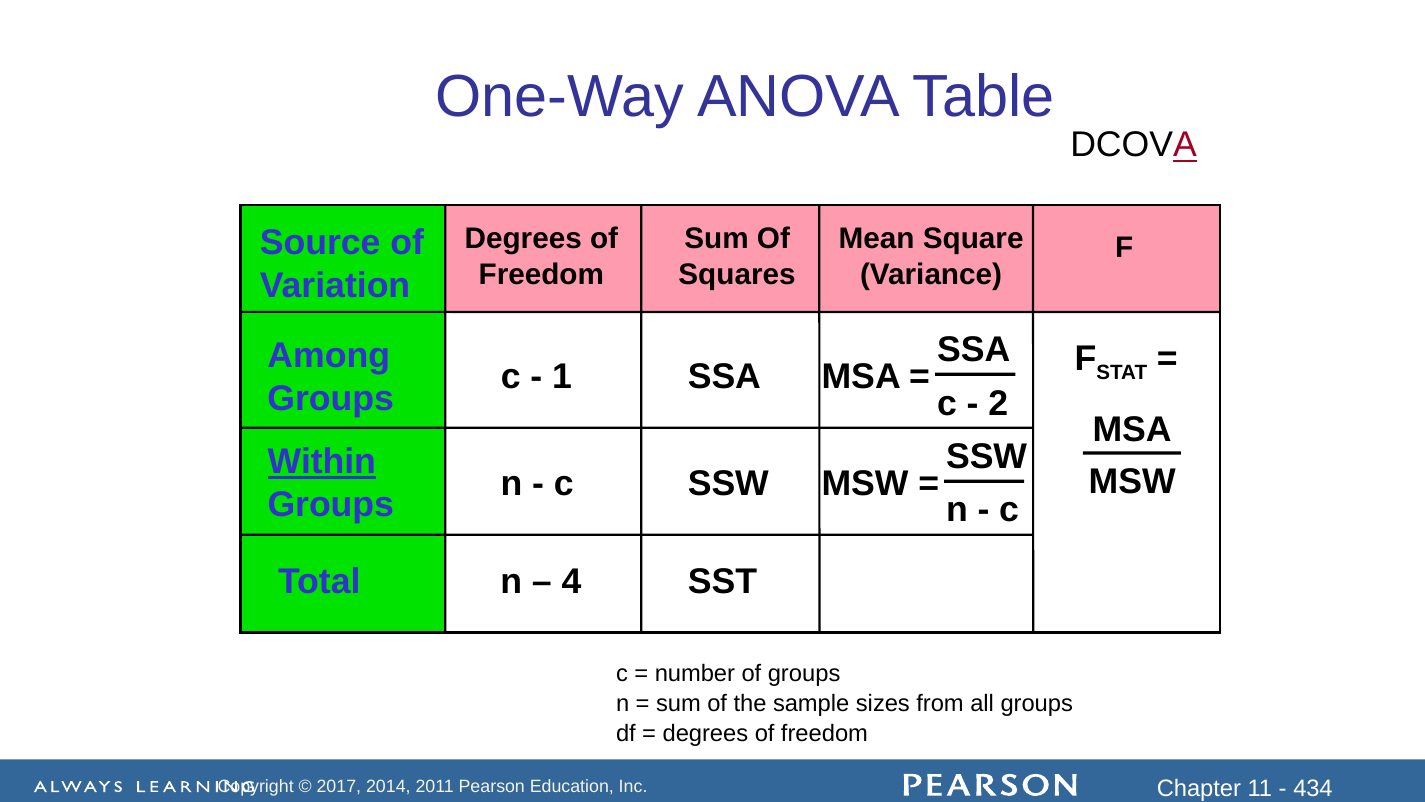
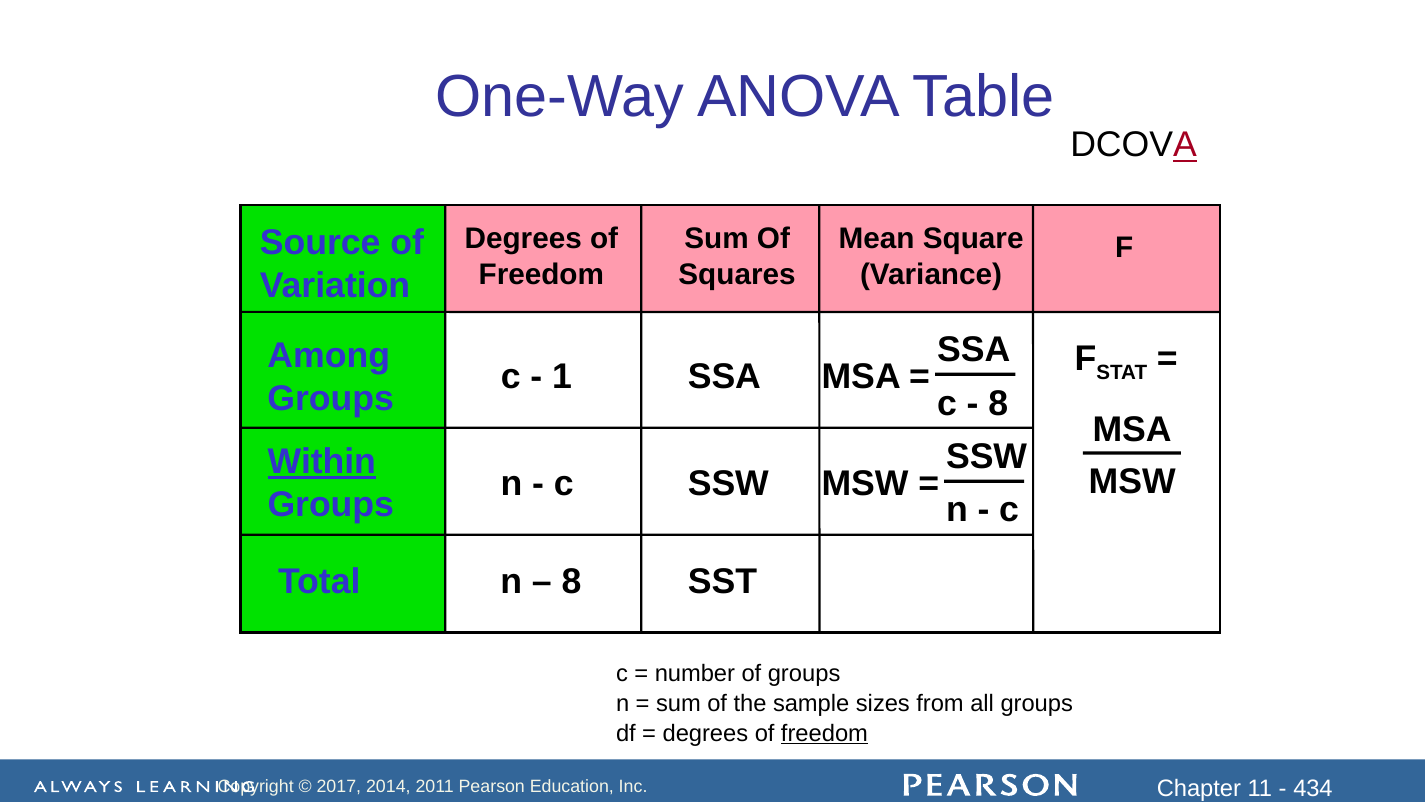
2 at (998, 403): 2 -> 8
4 at (572, 581): 4 -> 8
freedom at (824, 733) underline: none -> present
